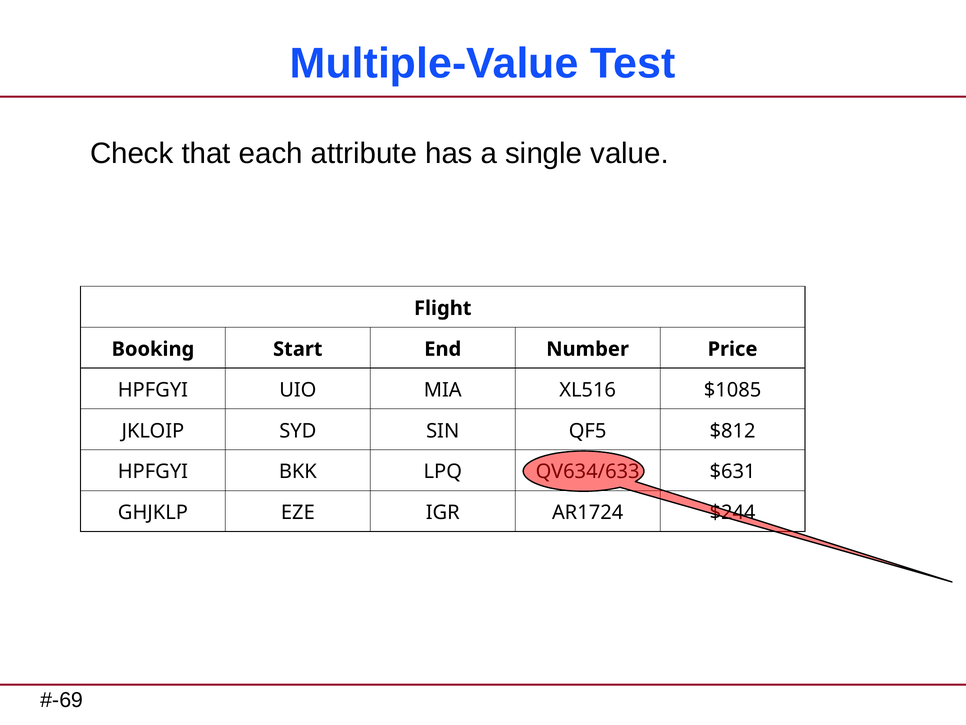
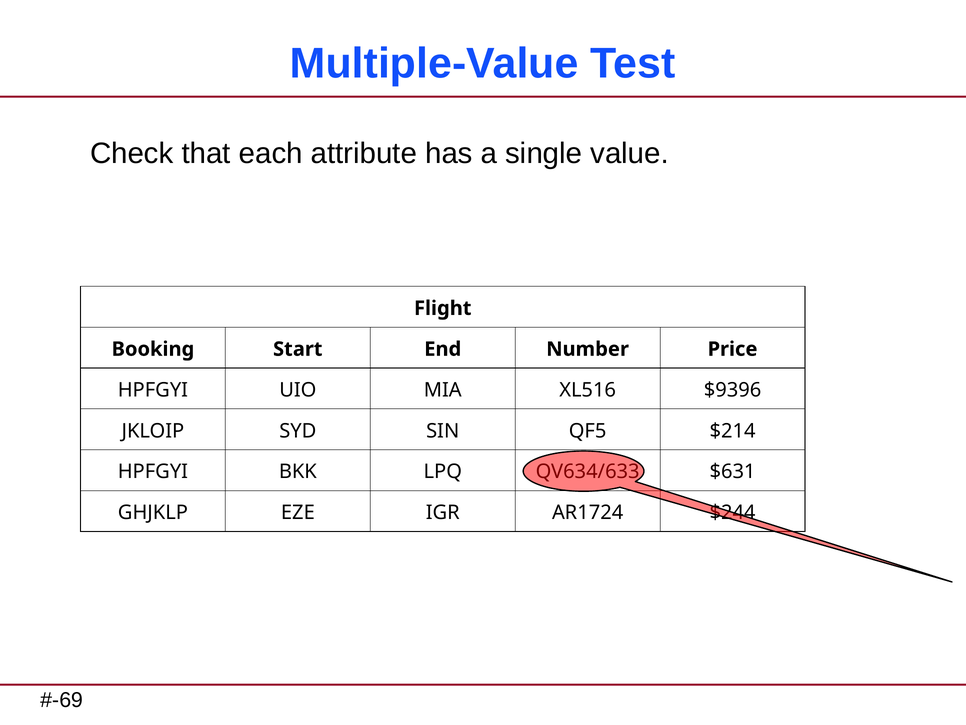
$1085: $1085 -> $9396
$812: $812 -> $214
